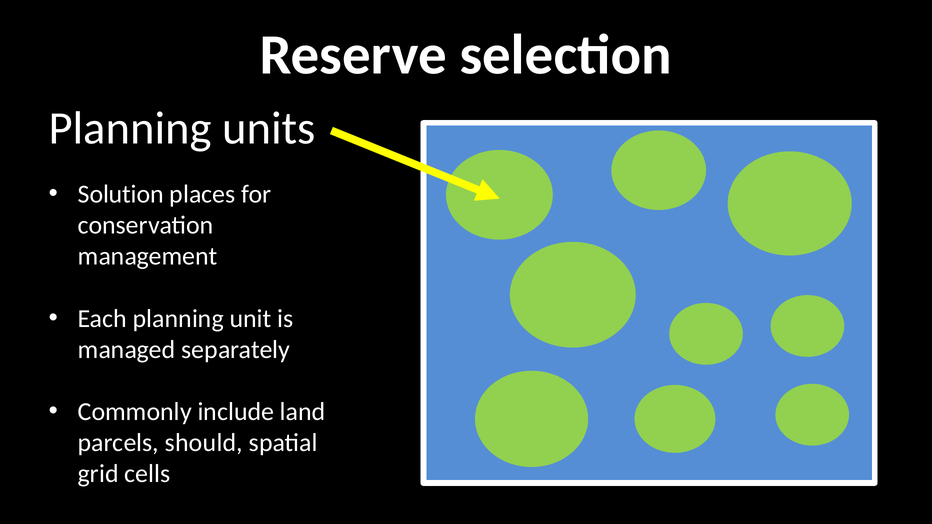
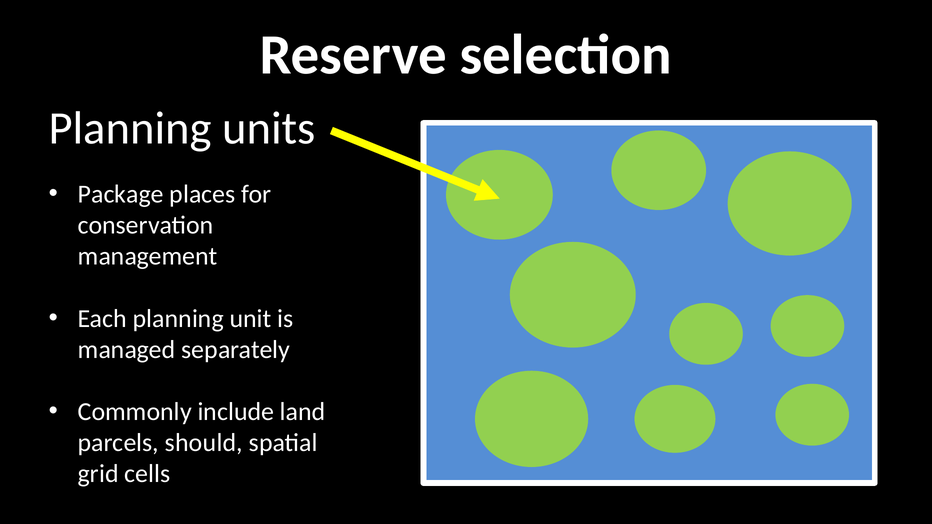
Solution: Solution -> Package
